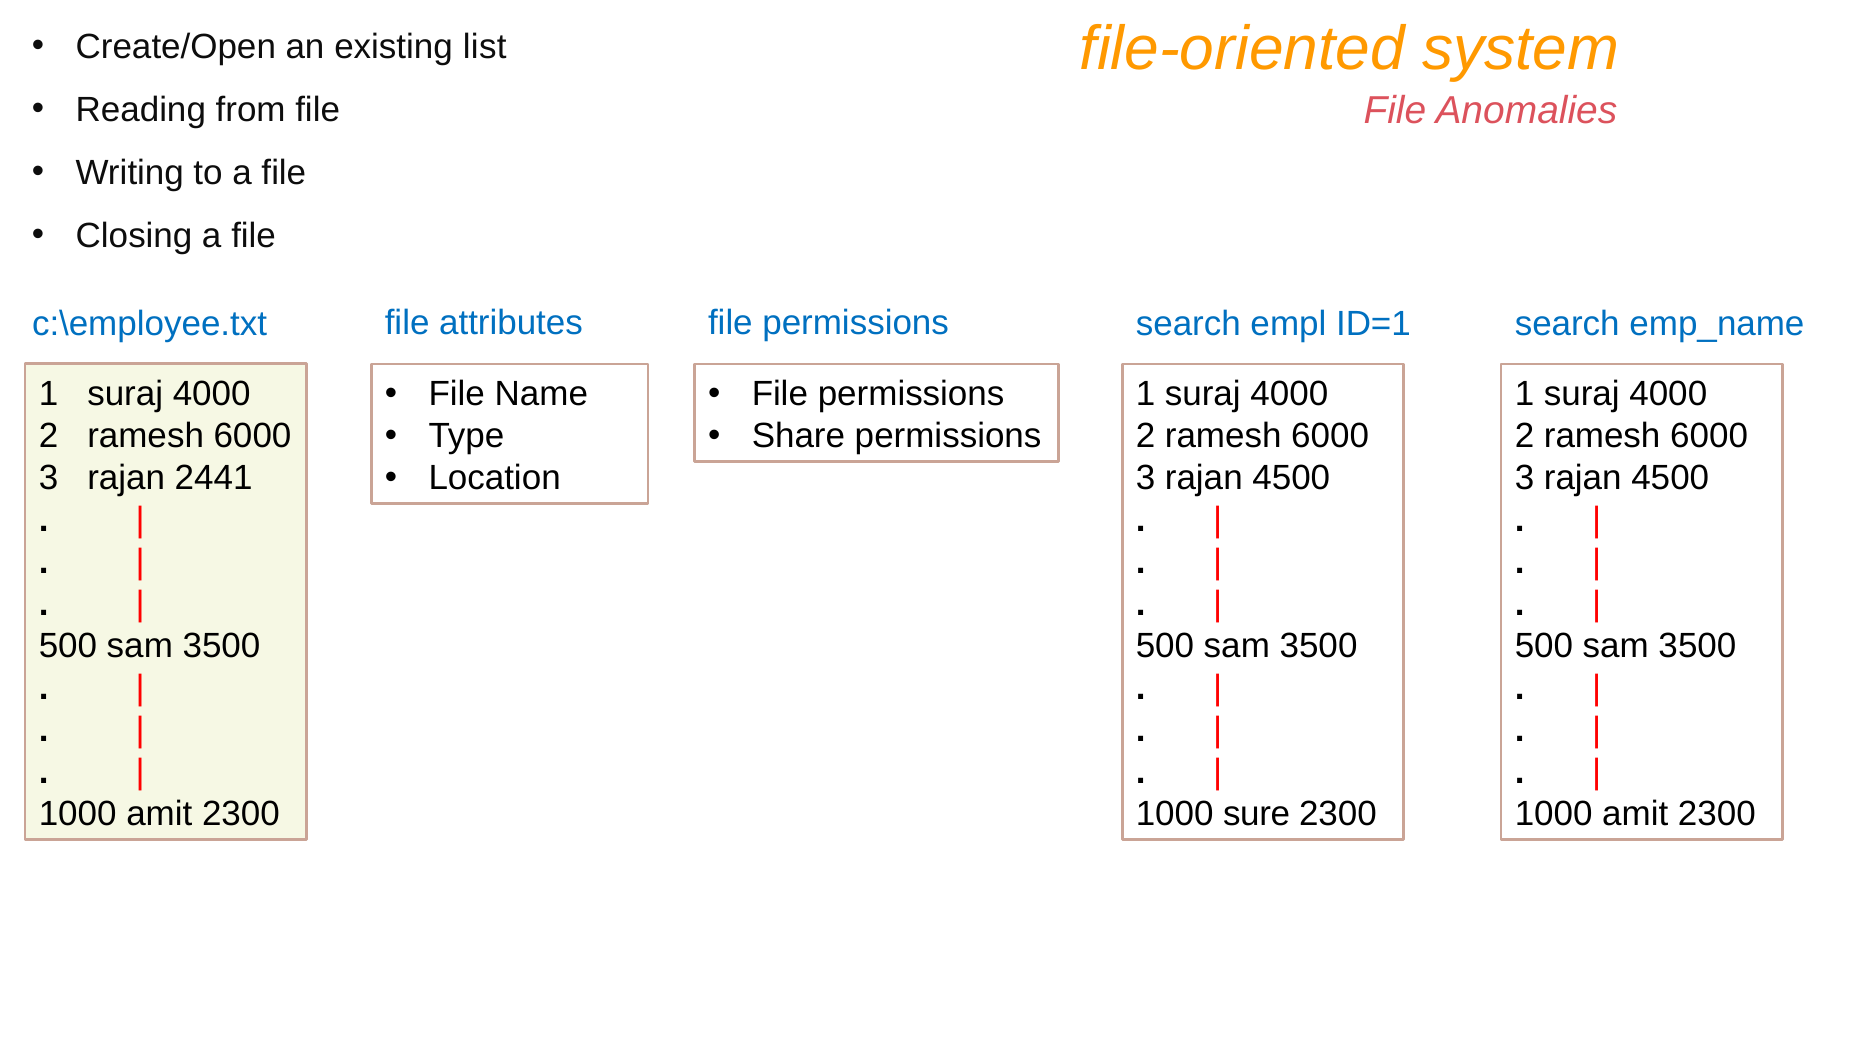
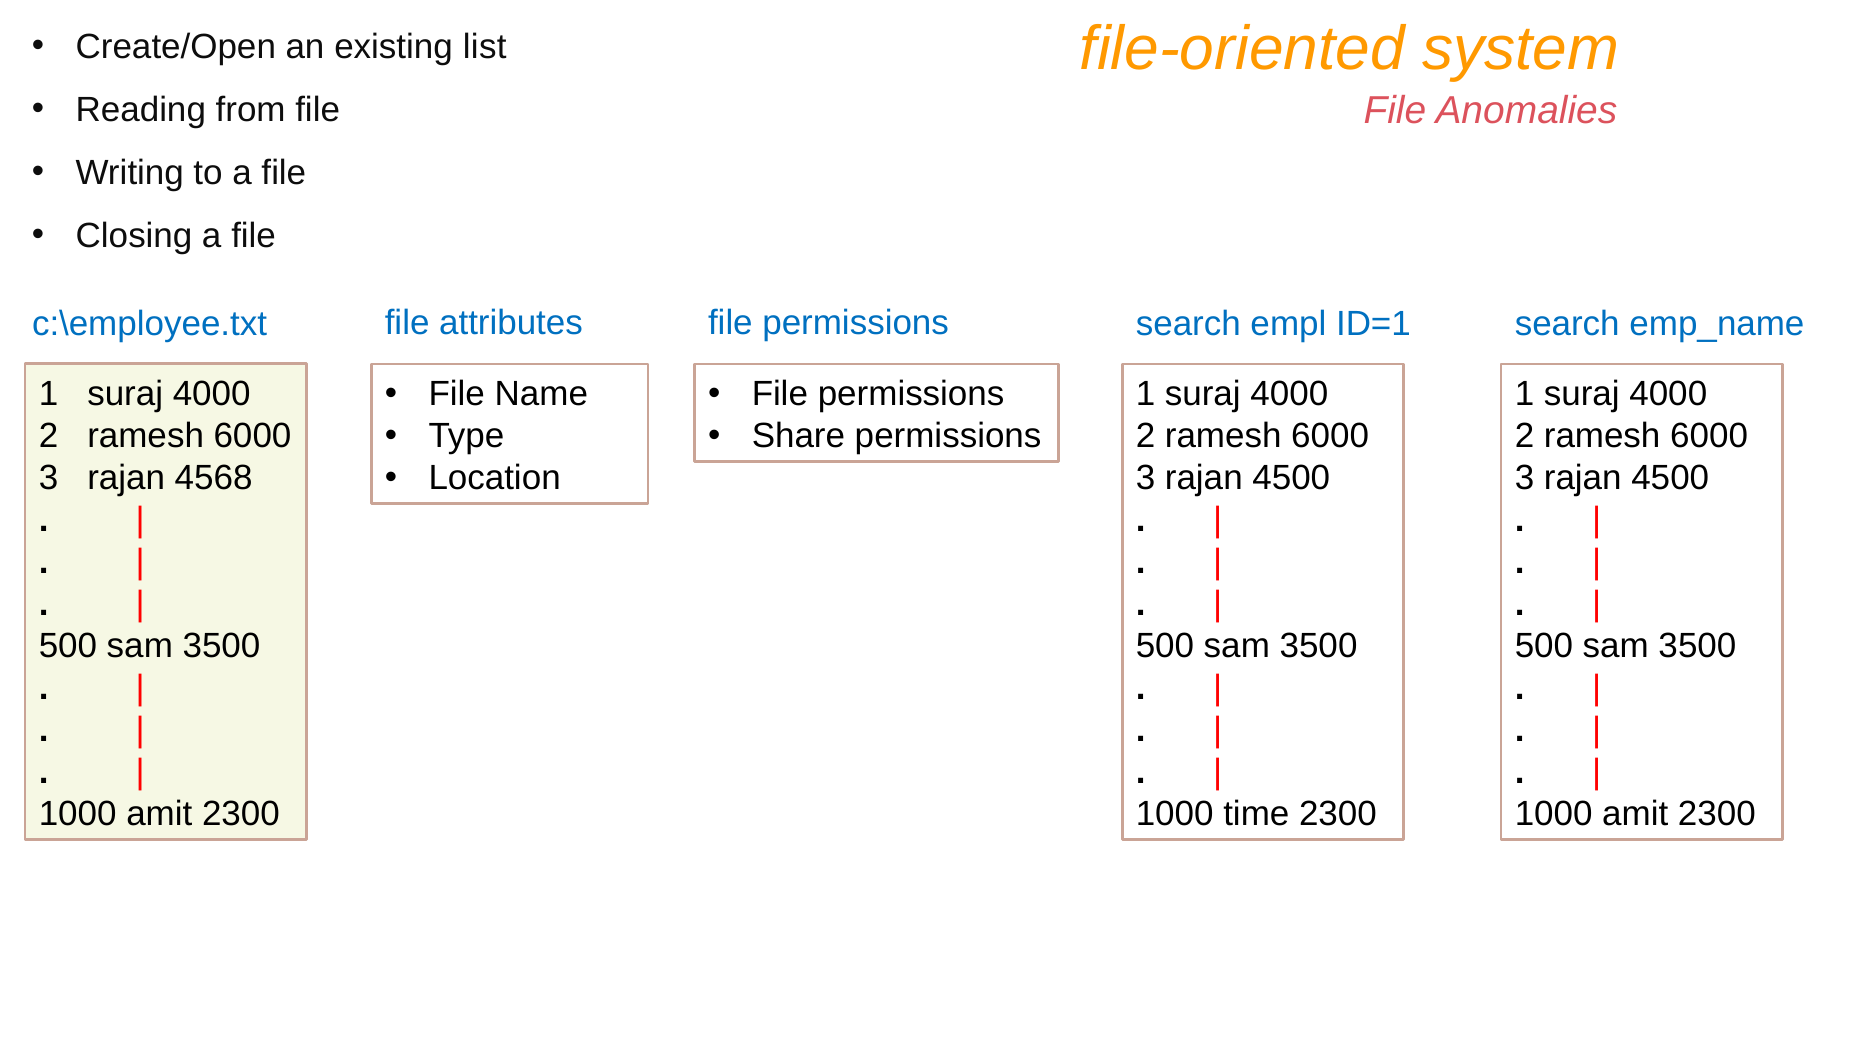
2441: 2441 -> 4568
sure: sure -> time
